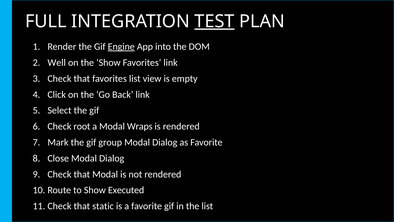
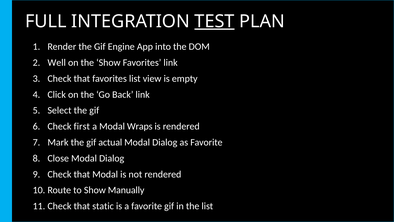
Engine underline: present -> none
root: root -> first
group: group -> actual
Executed: Executed -> Manually
